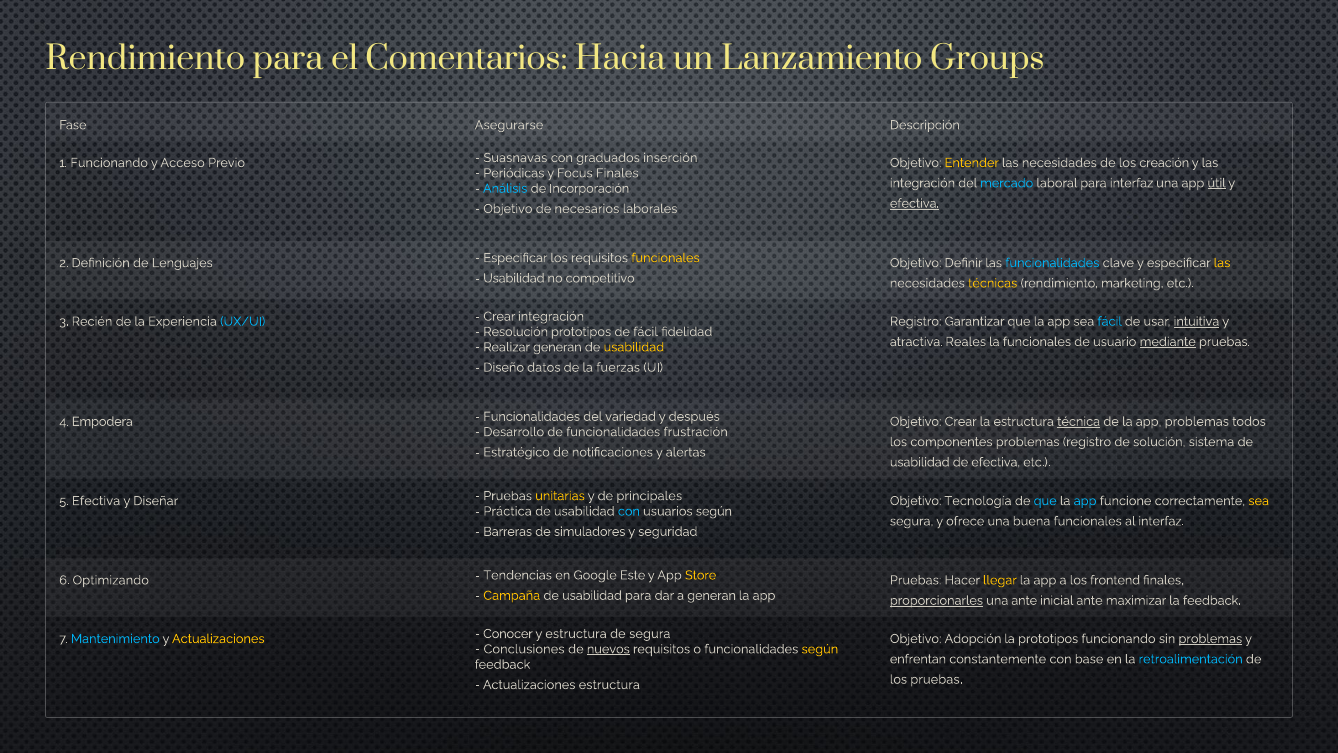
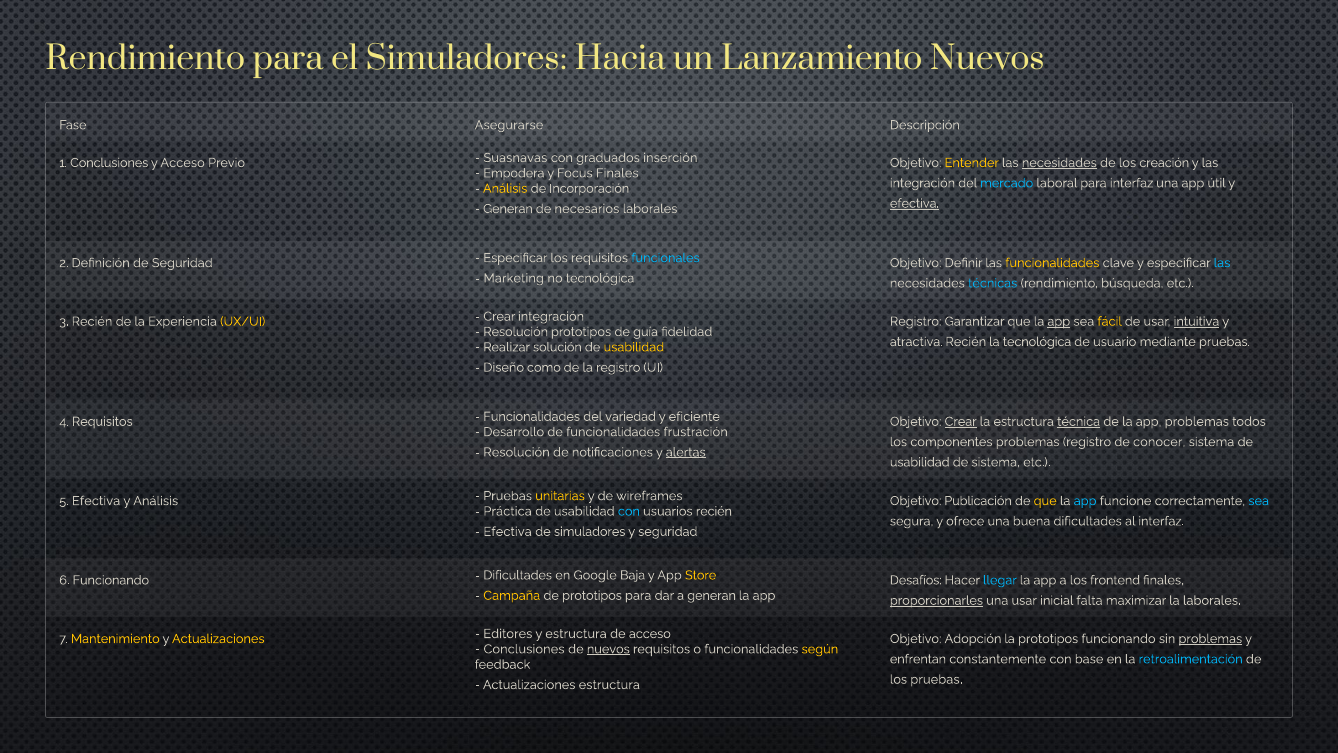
el Comentarios: Comentarios -> Simuladores
Lanzamiento Groups: Groups -> Nuevos
1 Funcionando: Funcionando -> Conclusiones
necesidades at (1059, 163) underline: none -> present
Periódicas: Periódicas -> Empodera
útil underline: present -> none
Análisis at (505, 188) colour: light blue -> yellow
Objetivo at (508, 209): Objetivo -> Generan
de Lenguajes: Lenguajes -> Seguridad
funcionales at (665, 258) colour: yellow -> light blue
funcionalidades at (1052, 263) colour: light blue -> yellow
las at (1222, 263) colour: yellow -> light blue
Usabilidad at (514, 278): Usabilidad -> Marketing
no competitivo: competitivo -> tecnológica
técnicas colour: yellow -> light blue
marketing: marketing -> búsqueda
UX/UI colour: light blue -> yellow
app at (1059, 321) underline: none -> present
fácil at (1110, 321) colour: light blue -> yellow
de fácil: fácil -> guía
atractiva Reales: Reales -> Recién
la funcionales: funcionales -> tecnológica
mediante underline: present -> none
Realizar generan: generan -> solución
datos: datos -> como
la fuerzas: fuerzas -> registro
4 Empodera: Empodera -> Requisitos
después: después -> eficiente
Crear at (961, 421) underline: none -> present
solución: solución -> conocer
Estratégico at (517, 452): Estratégico -> Resolución
alertas underline: none -> present
de efectiva: efectiva -> sistema
y Diseñar: Diseñar -> Análisis
principales: principales -> wireframes
Tecnología: Tecnología -> Publicación
que at (1045, 501) colour: light blue -> yellow
sea at (1259, 501) colour: yellow -> light blue
usuarios según: según -> recién
buena funcionales: funcionales -> dificultades
Barreras at (508, 531): Barreras -> Efectiva
6 Optimizando: Optimizando -> Funcionando
Tendencias at (518, 575): Tendencias -> Dificultades
Este: Este -> Baja
Pruebas at (916, 580): Pruebas -> Desafíos
llegar colour: yellow -> light blue
usabilidad at (592, 595): usabilidad -> prototipos
una ante: ante -> usar
inicial ante: ante -> falta
la feedback: feedback -> laborales
Mantenimiento colour: light blue -> yellow
Conocer: Conocer -> Editores
de segura: segura -> acceso
